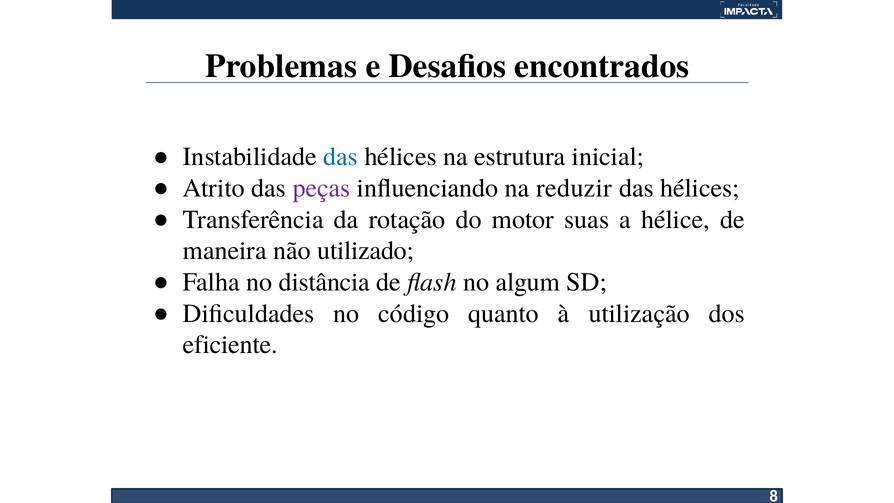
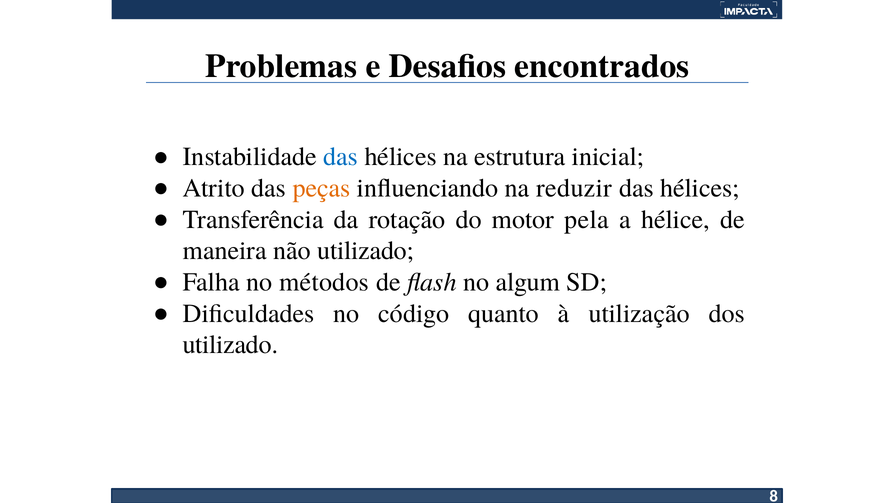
peças colour: purple -> orange
suas: suas -> pela
distância: distância -> métodos
eficiente at (230, 345): eficiente -> utilizado
